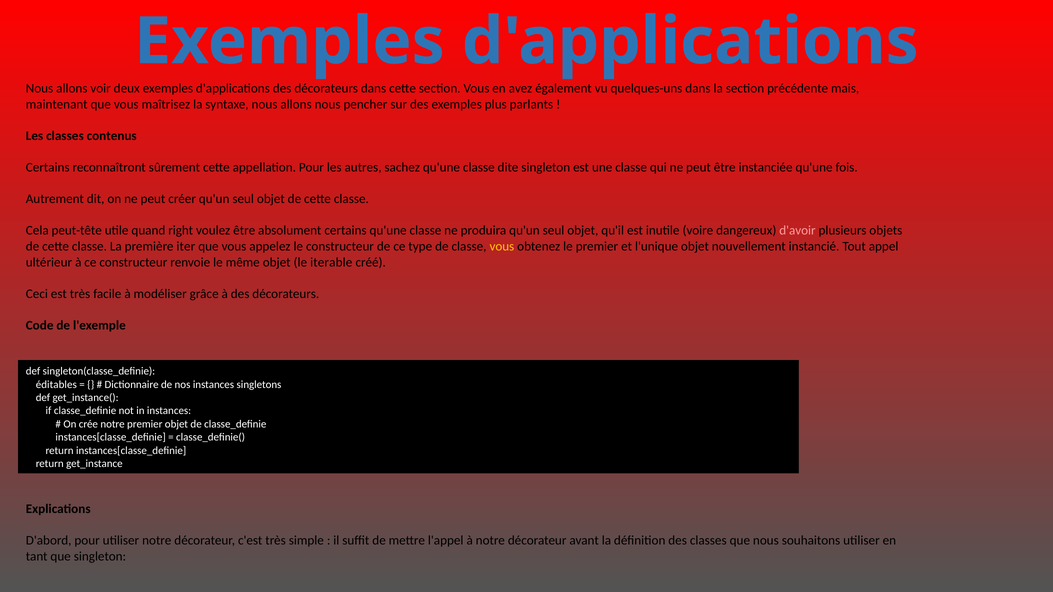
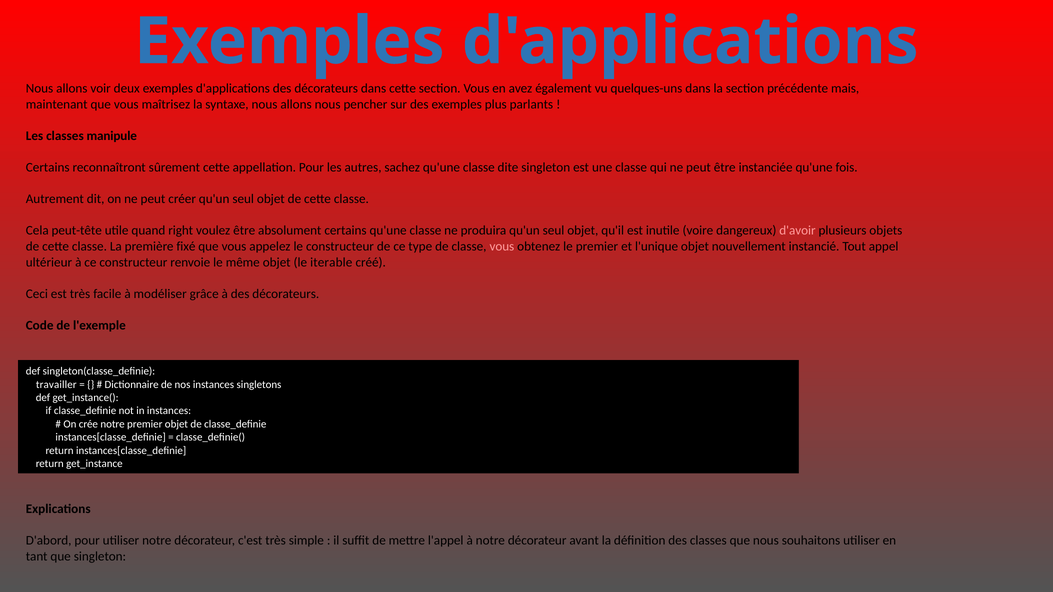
contenus: contenus -> manipule
iter: iter -> fixé
vous at (502, 247) colour: yellow -> pink
éditables: éditables -> travailler
